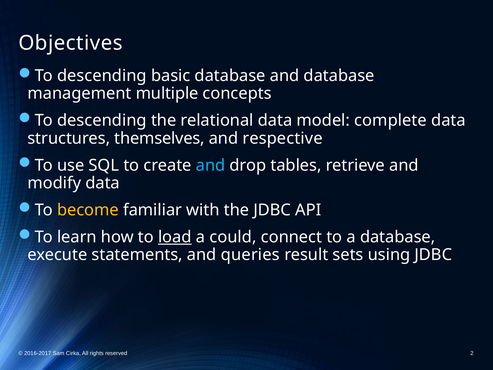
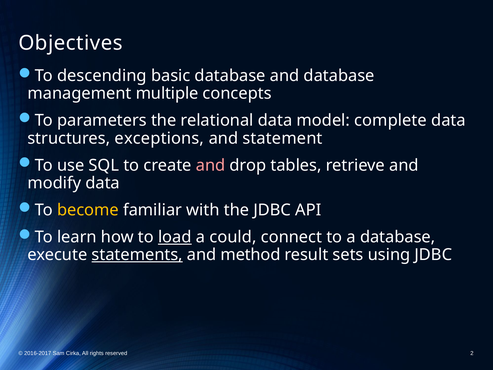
descending at (102, 120): descending -> parameters
themselves: themselves -> exceptions
respective: respective -> statement
and at (211, 165) colour: light blue -> pink
statements underline: none -> present
queries: queries -> method
